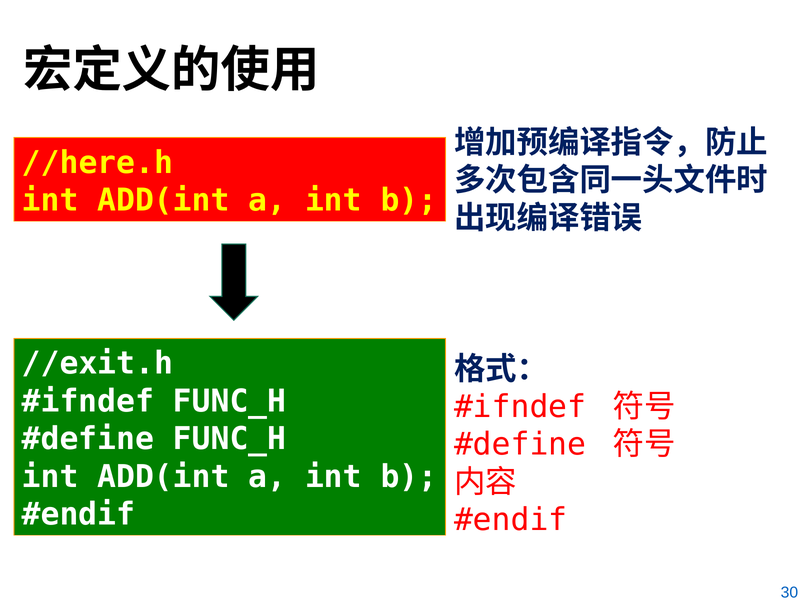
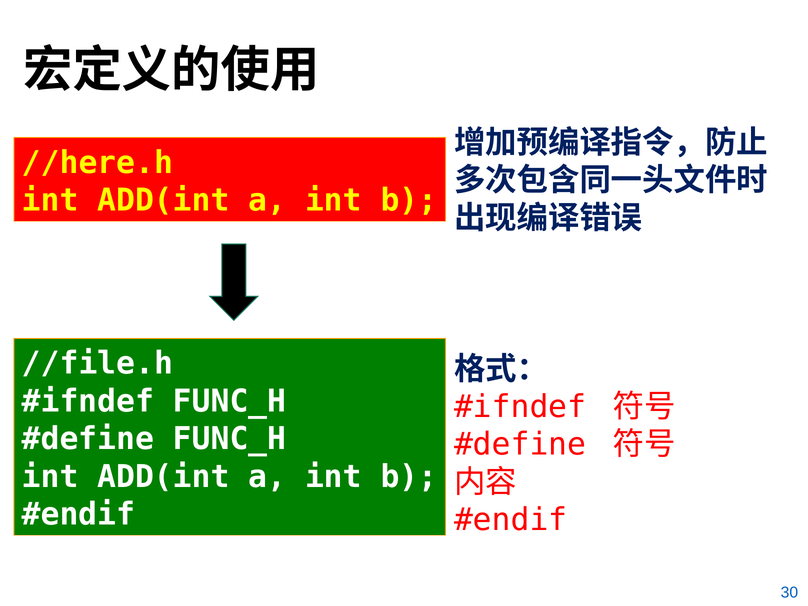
//exit.h: //exit.h -> //file.h
